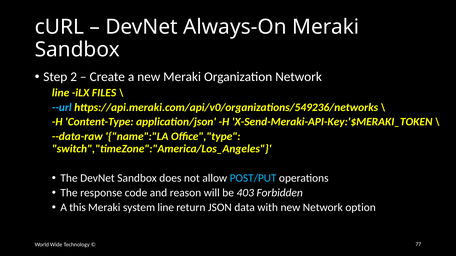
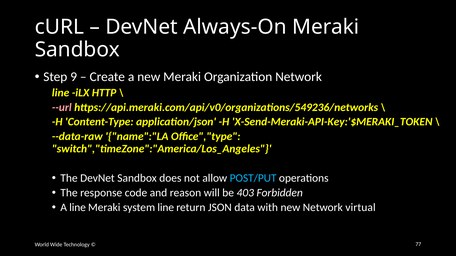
2: 2 -> 9
FILES: FILES -> HTTP
--url colour: light blue -> pink
A this: this -> line
option: option -> virtual
